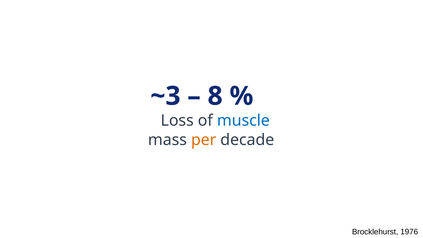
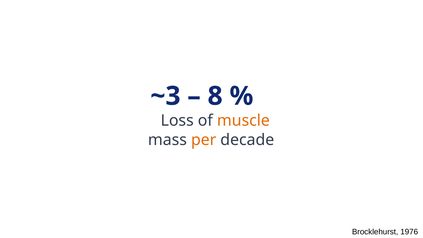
muscle colour: blue -> orange
